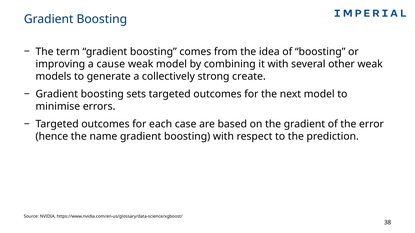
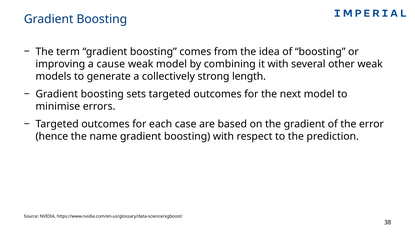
create: create -> length
